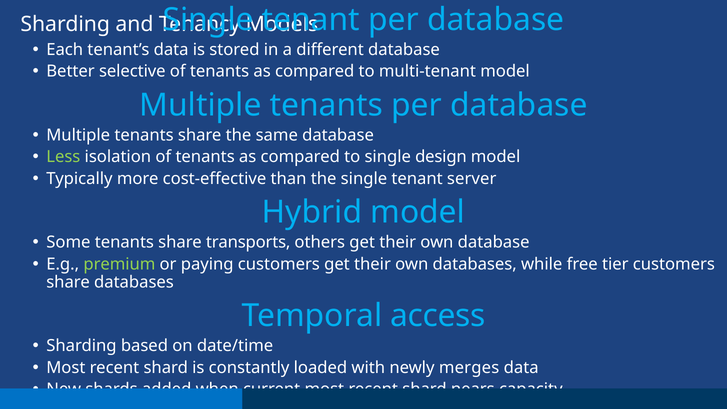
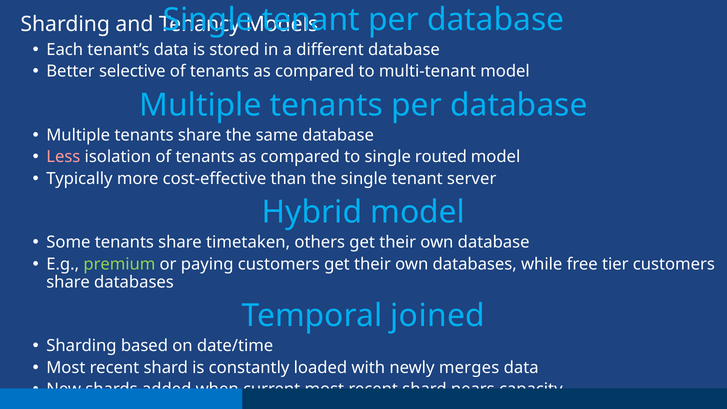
Less colour: light green -> pink
design: design -> routed
transports: transports -> timetaken
access: access -> joined
